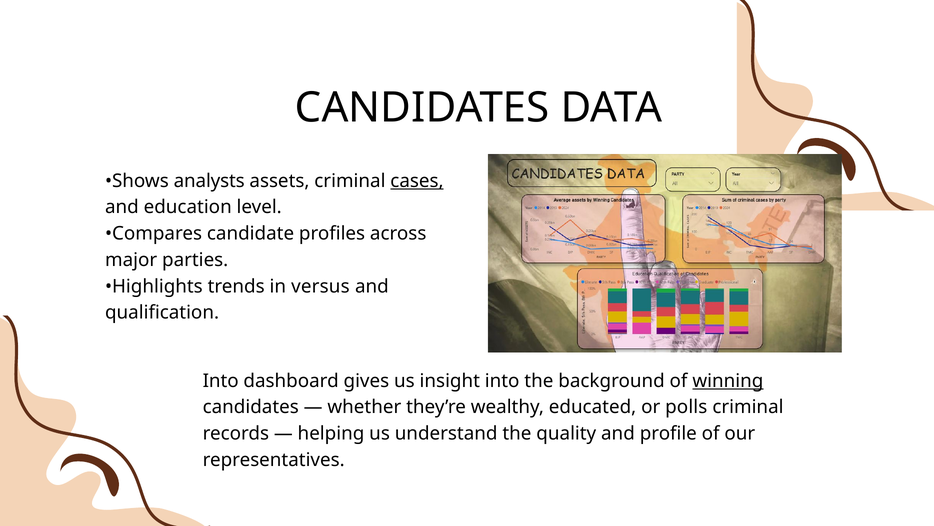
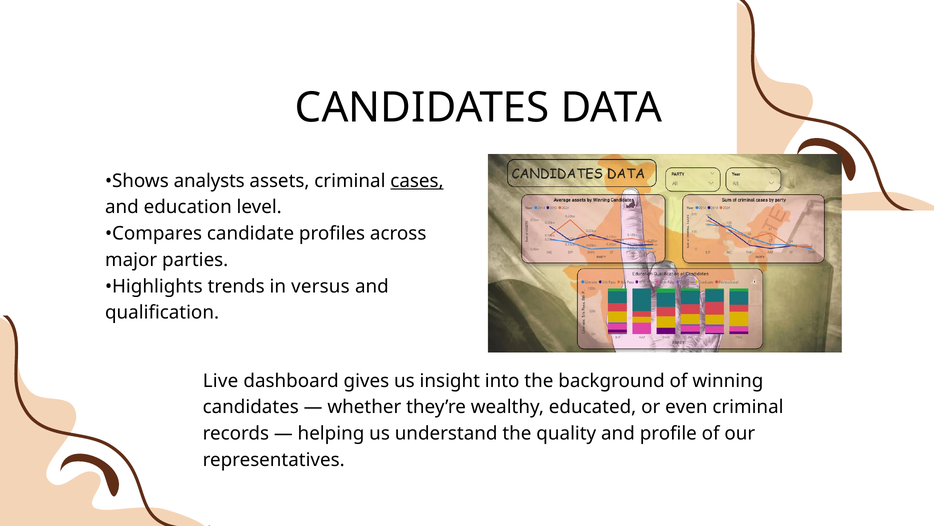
Into at (221, 380): Into -> Live
winning underline: present -> none
polls: polls -> even
